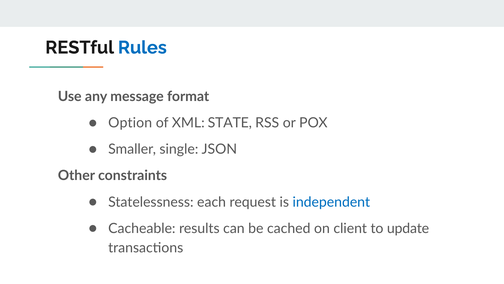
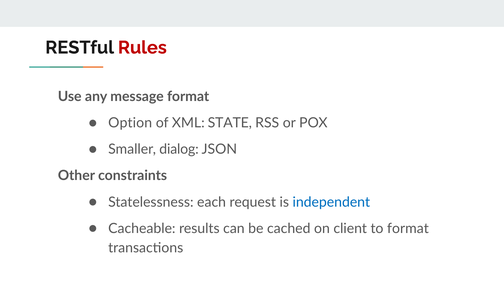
Rules colour: blue -> red
single: single -> dialog
to update: update -> format
